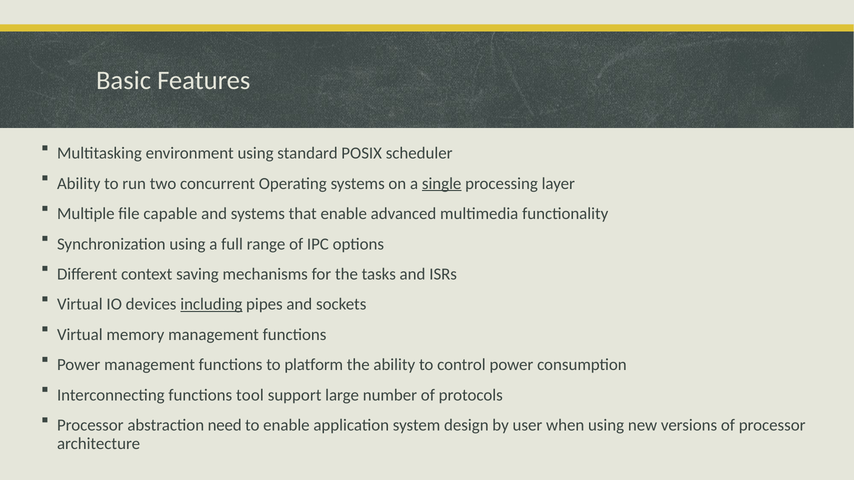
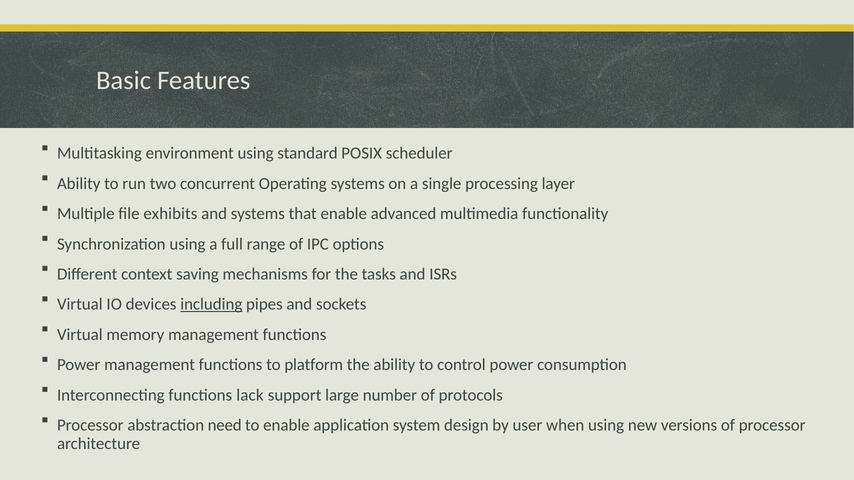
single underline: present -> none
capable: capable -> exhibits
tool: tool -> lack
